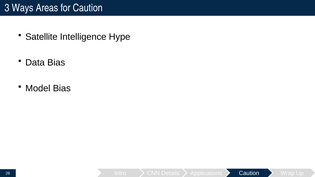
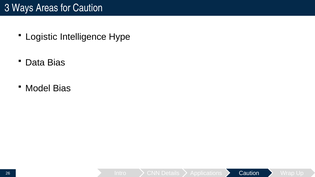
Satellite: Satellite -> Logistic
